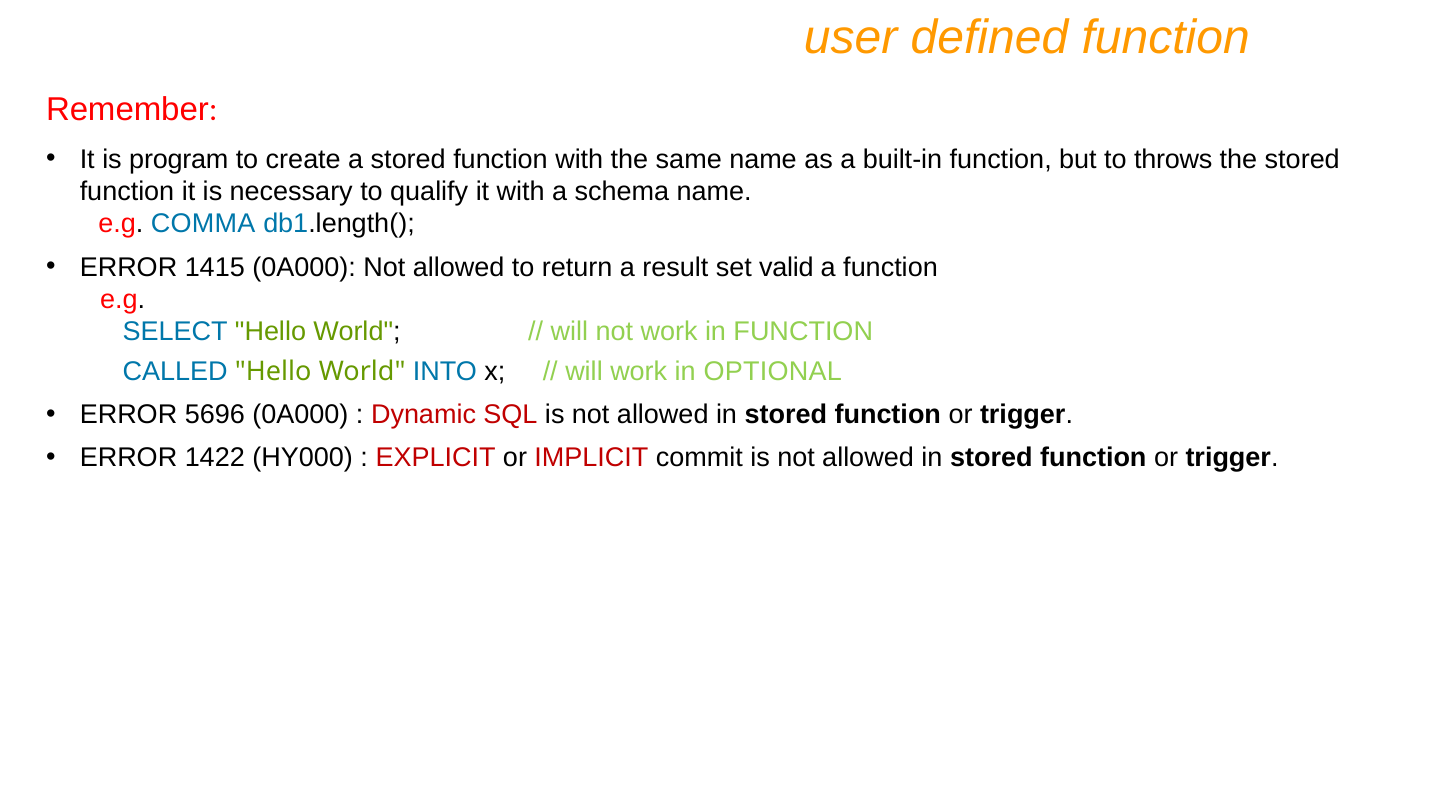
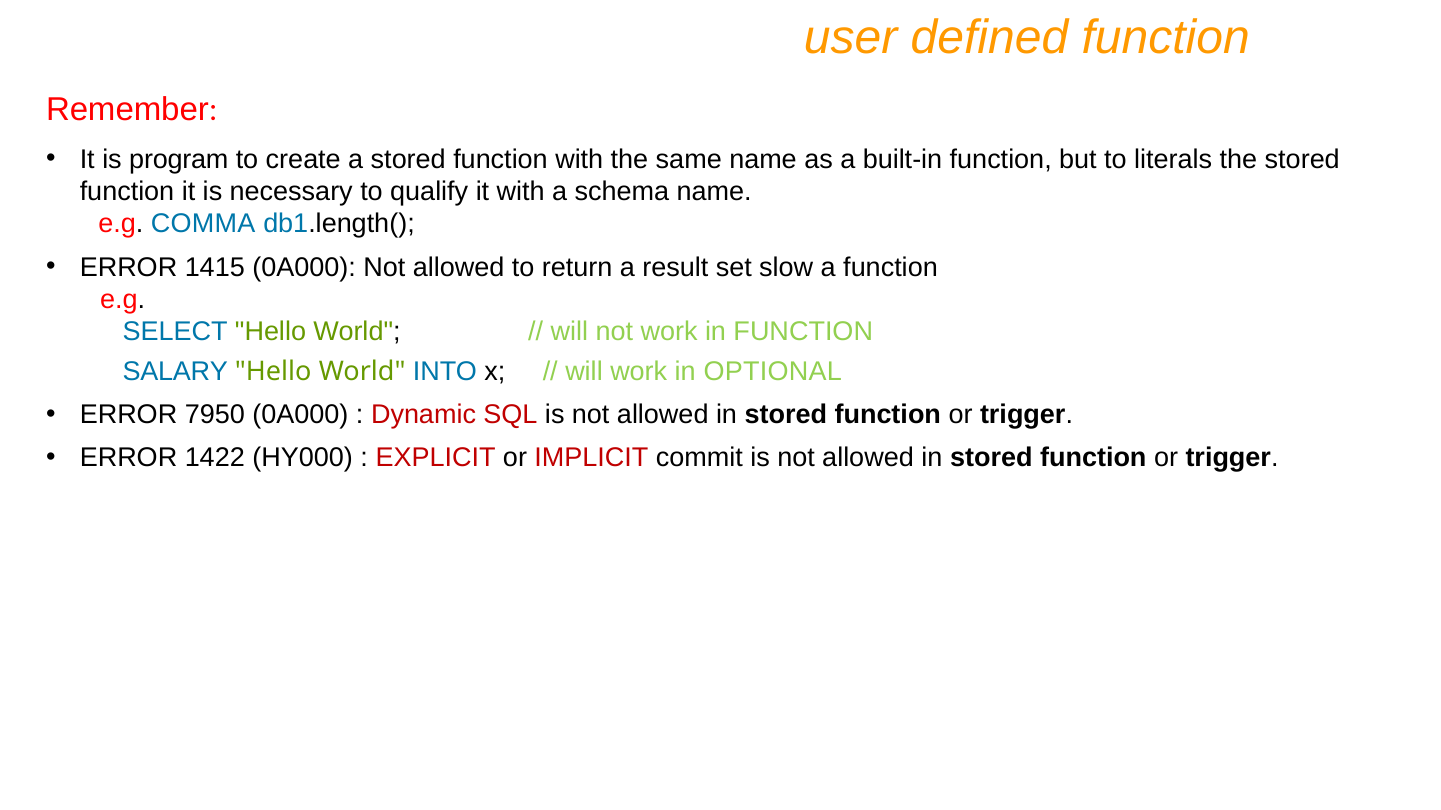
throws: throws -> literals
valid: valid -> slow
CALLED: CALLED -> SALARY
5696: 5696 -> 7950
